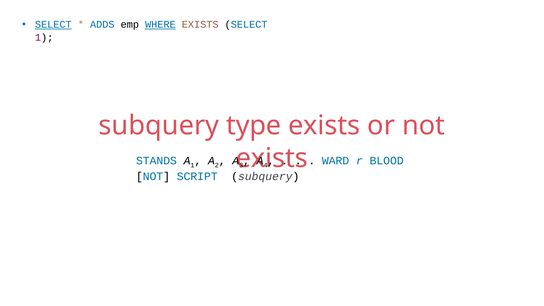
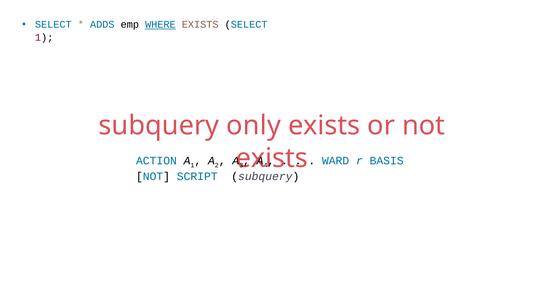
SELECT at (53, 25) underline: present -> none
type: type -> only
STANDS: STANDS -> ACTION
BLOOD: BLOOD -> BASIS
